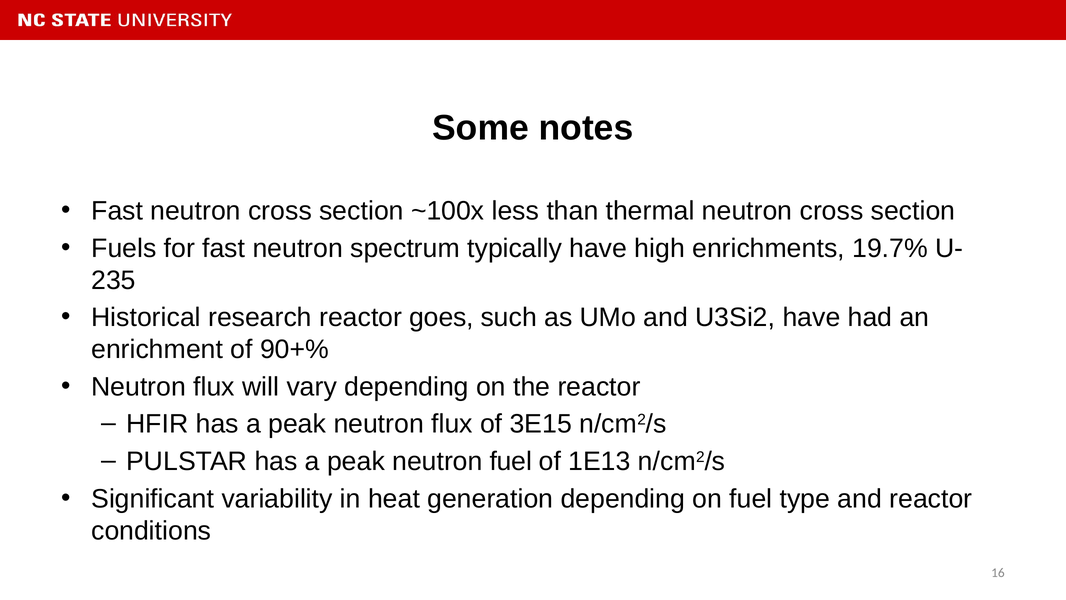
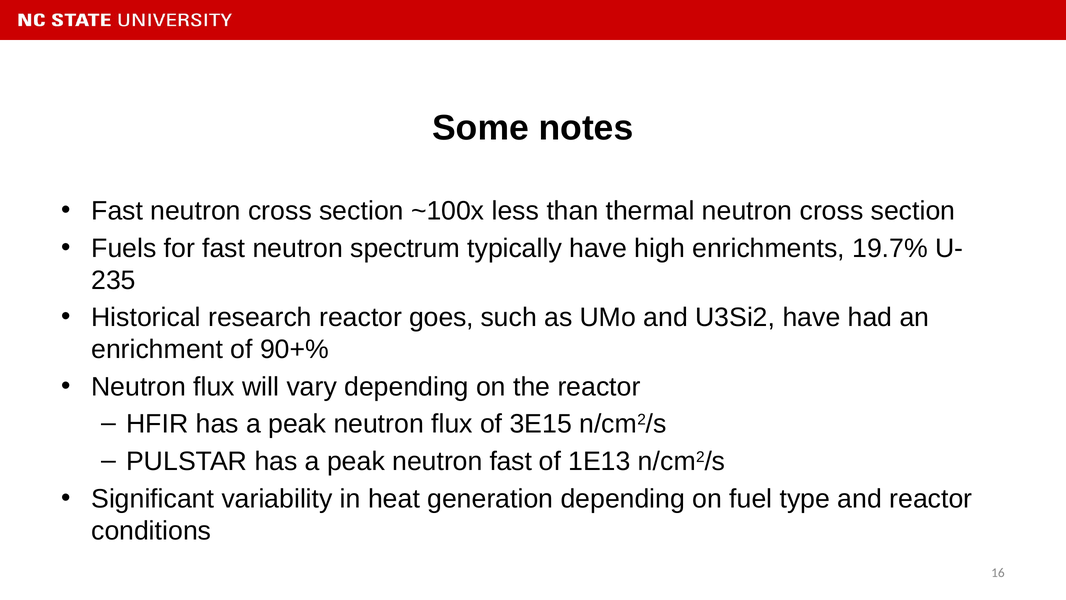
neutron fuel: fuel -> fast
